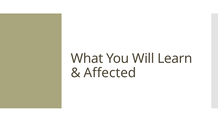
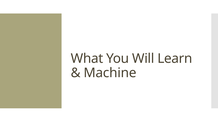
Affected: Affected -> Machine
